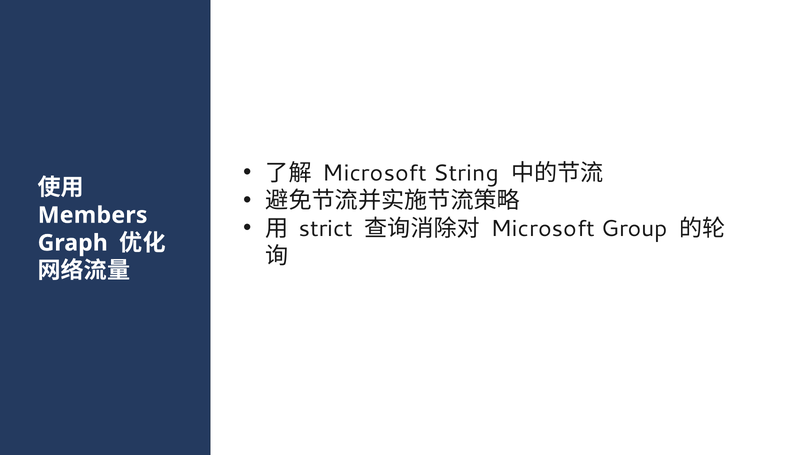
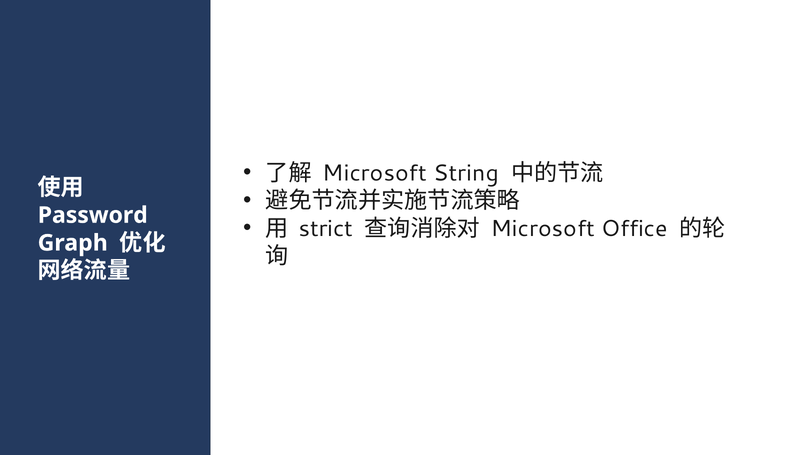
Members: Members -> Password
Group: Group -> Office
